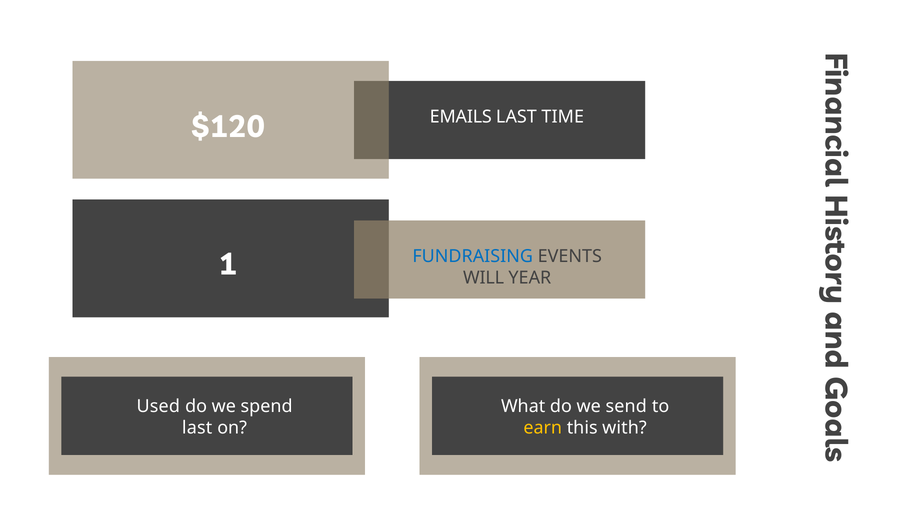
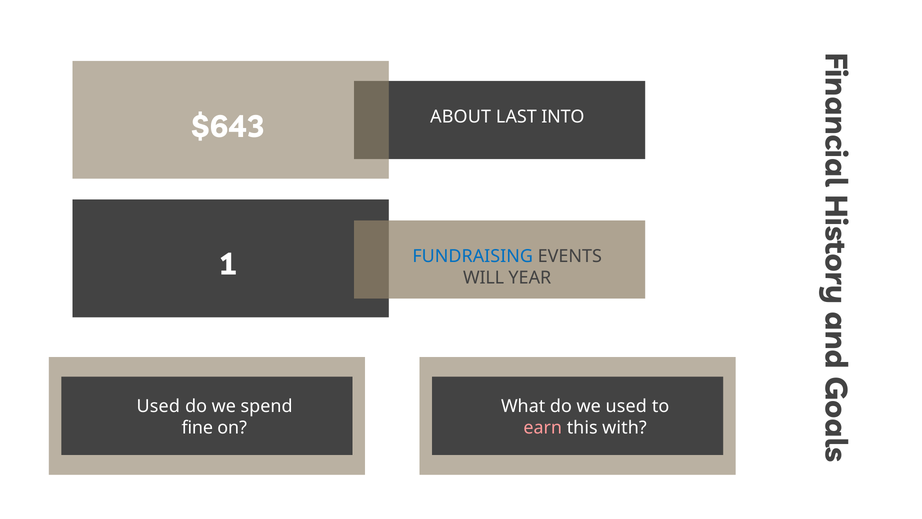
EMAILS: EMAILS -> ABOUT
TIME: TIME -> INTO
$120: $120 -> $643
we send: send -> used
last at (197, 428): last -> fine
earn colour: yellow -> pink
